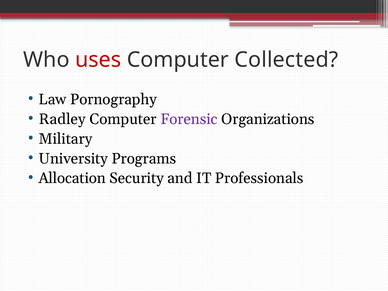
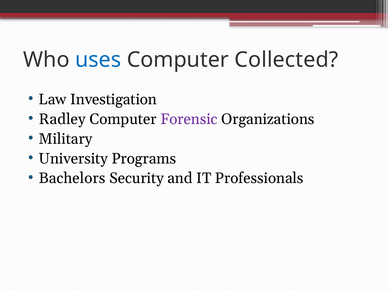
uses colour: red -> blue
Pornography: Pornography -> Investigation
Allocation: Allocation -> Bachelors
